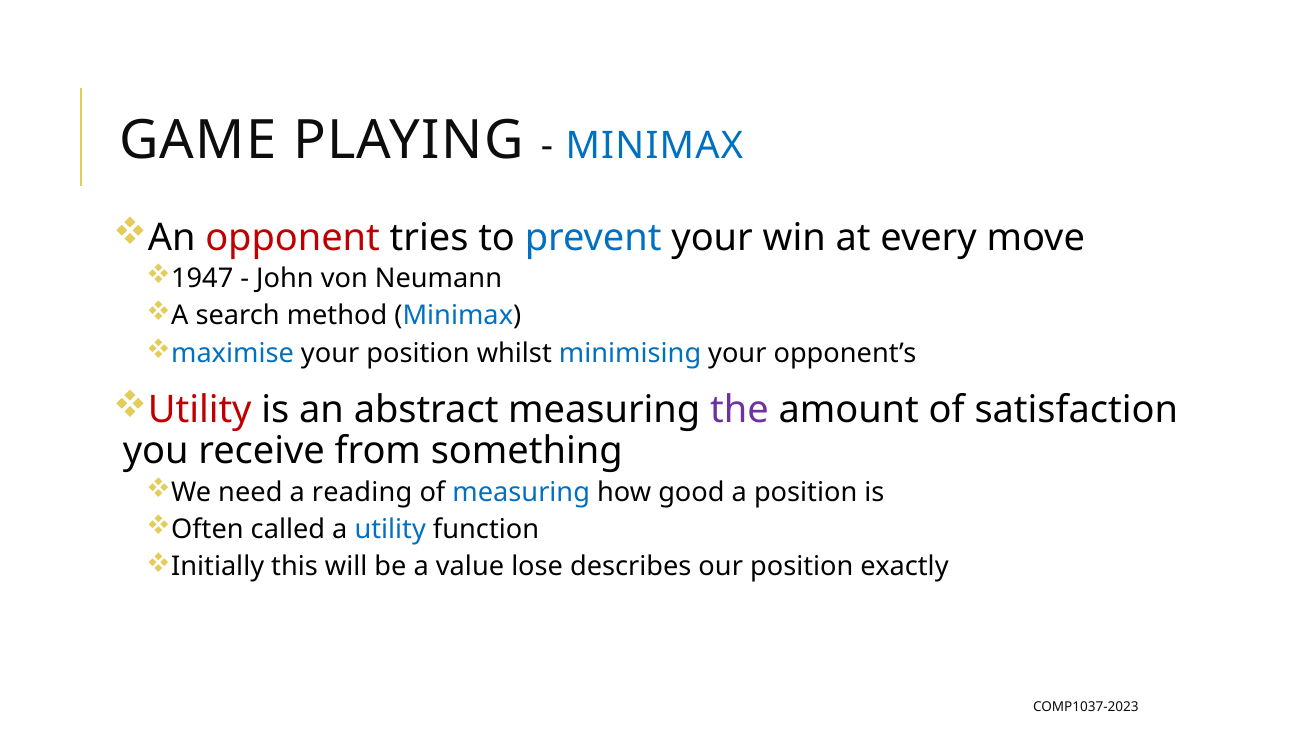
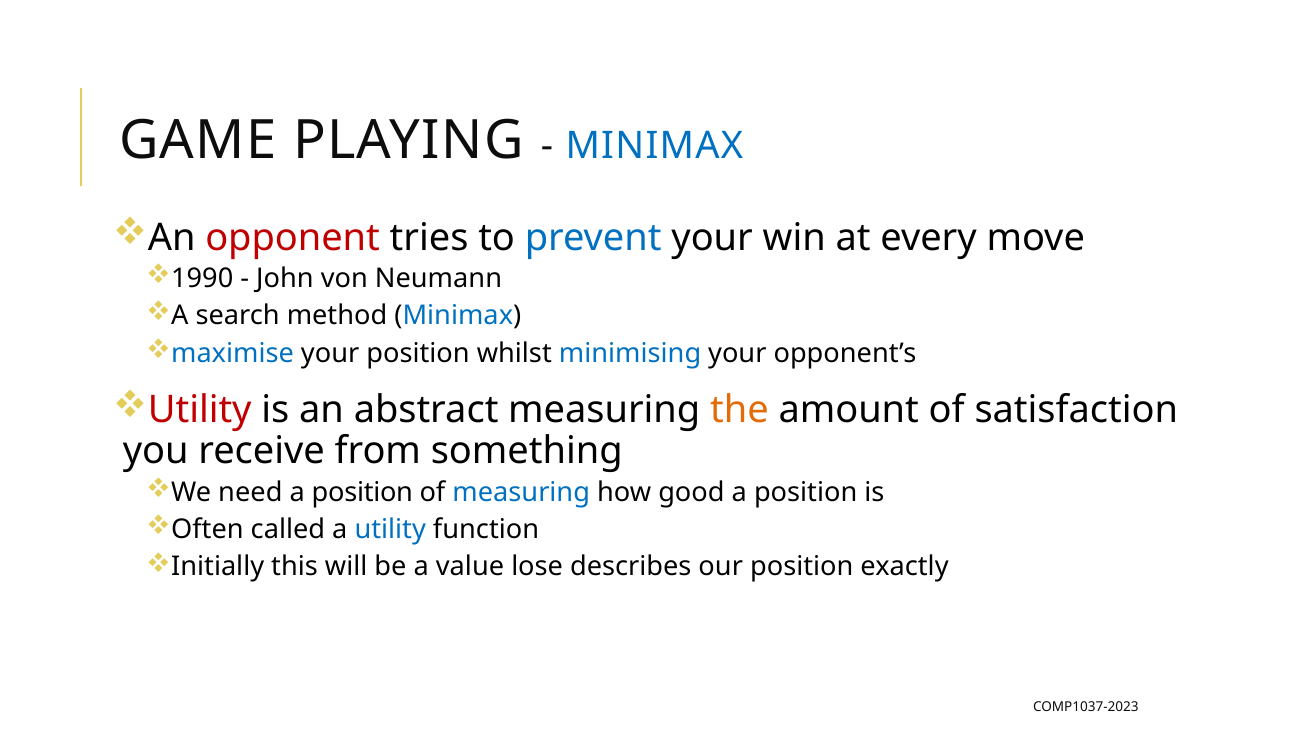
1947: 1947 -> 1990
the colour: purple -> orange
need a reading: reading -> position
